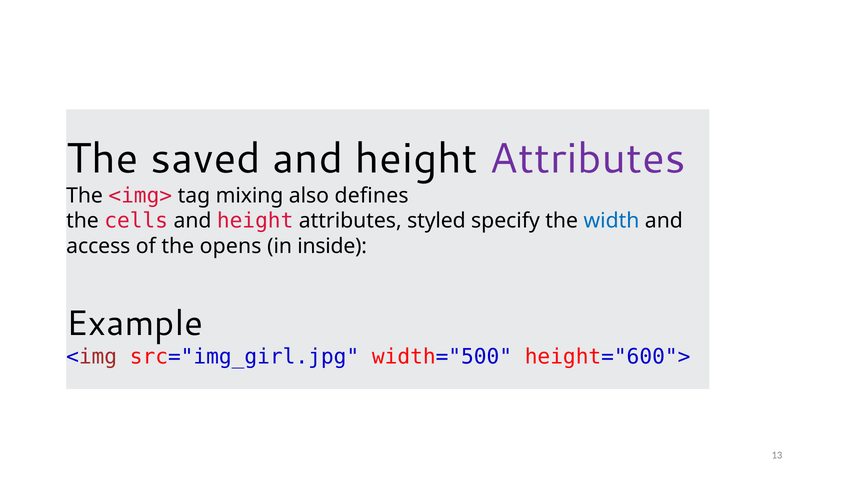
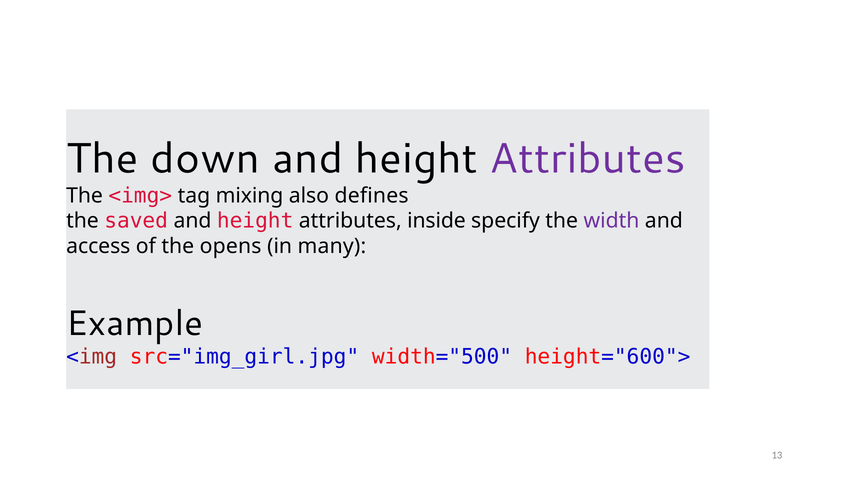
saved: saved -> down
cells: cells -> saved
styled: styled -> inside
width colour: blue -> purple
inside: inside -> many
